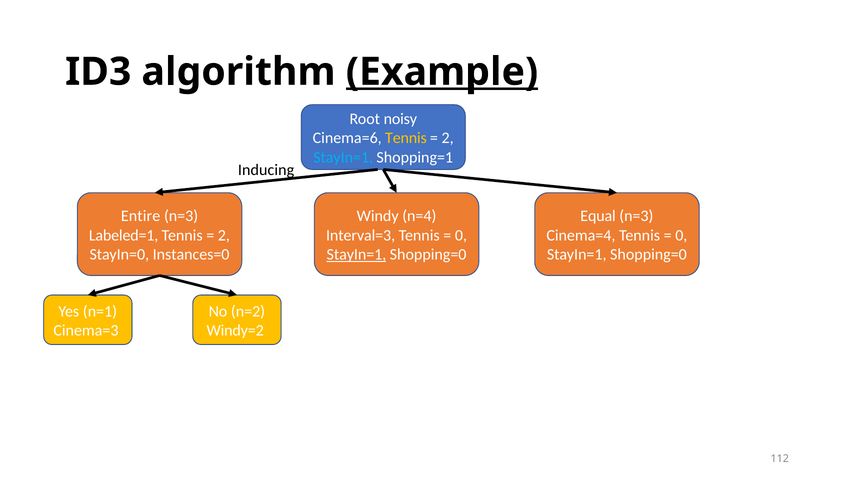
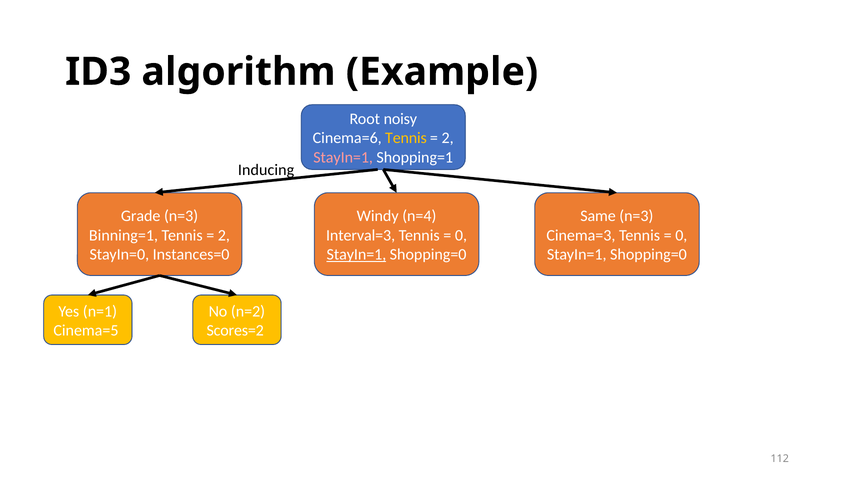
Example underline: present -> none
StayIn=1 at (343, 157) colour: light blue -> pink
Entire: Entire -> Grade
Equal: Equal -> Same
Labeled=1: Labeled=1 -> Binning=1
Cinema=4: Cinema=4 -> Cinema=3
Cinema=3: Cinema=3 -> Cinema=5
Windy=2: Windy=2 -> Scores=2
